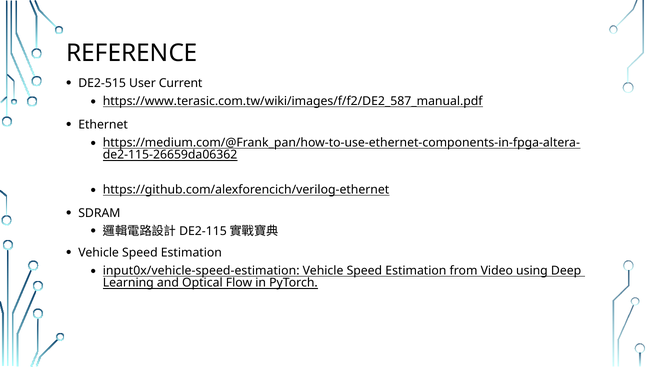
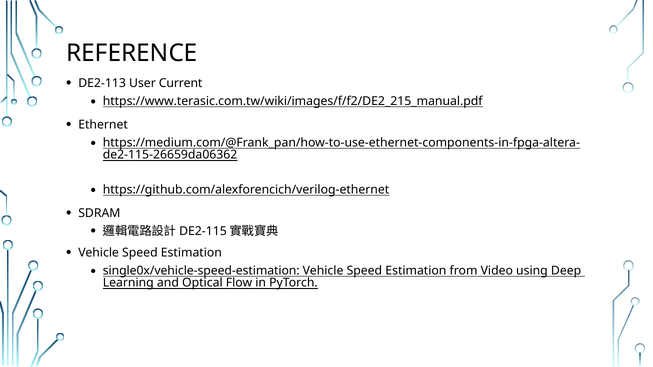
DE2-515: DE2-515 -> DE2-113
https://www.terasic.com.tw/wiki/images/f/f2/DE2_587_manual.pdf: https://www.terasic.com.tw/wiki/images/f/f2/DE2_587_manual.pdf -> https://www.terasic.com.tw/wiki/images/f/f2/DE2_215_manual.pdf
input0x/vehicle-speed-estimation: input0x/vehicle-speed-estimation -> single0x/vehicle-speed-estimation
